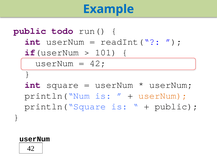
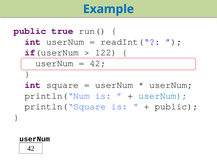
todo: todo -> true
101: 101 -> 122
userNum at (163, 96) colour: orange -> blue
